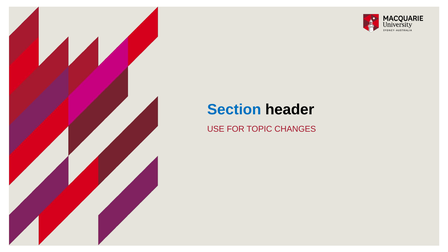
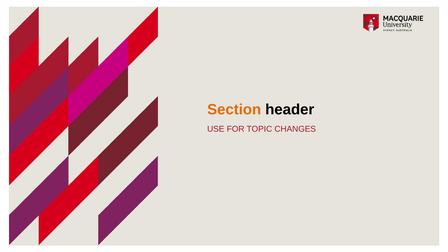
Section colour: blue -> orange
